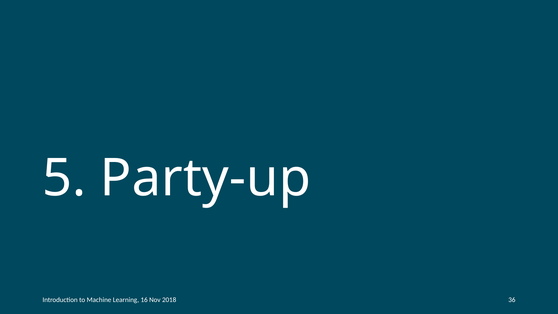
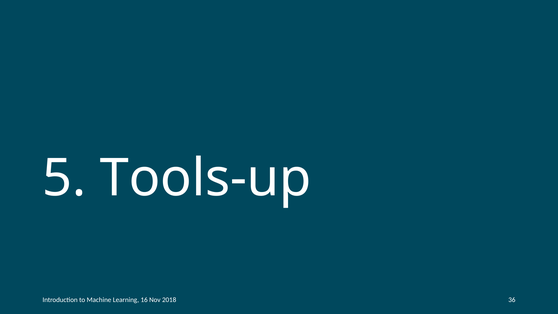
Party-up: Party-up -> Tools-up
